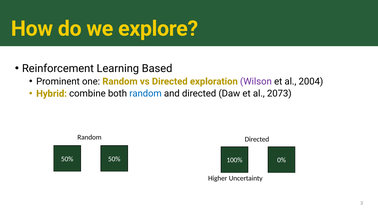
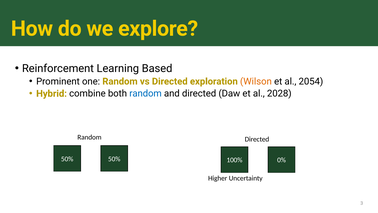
Wilson colour: purple -> orange
2004: 2004 -> 2054
2073: 2073 -> 2028
